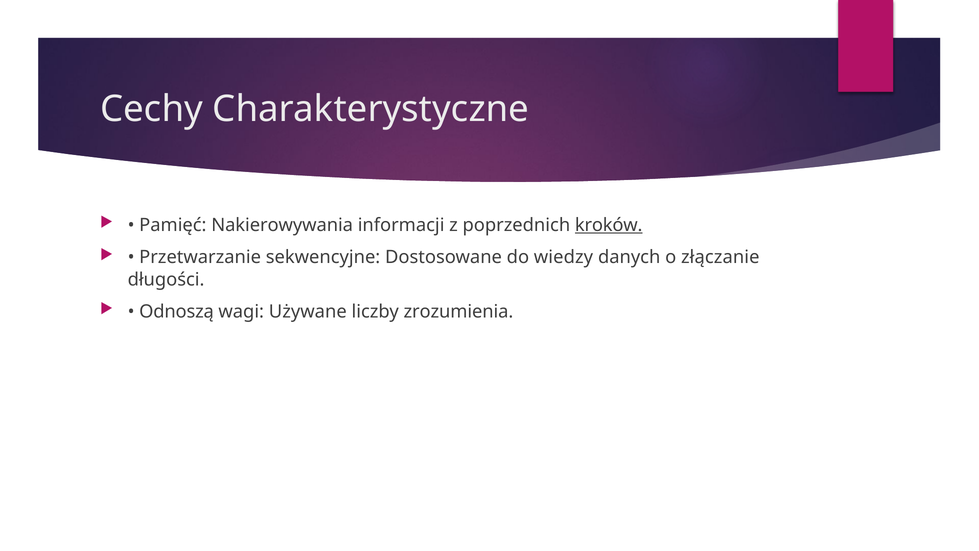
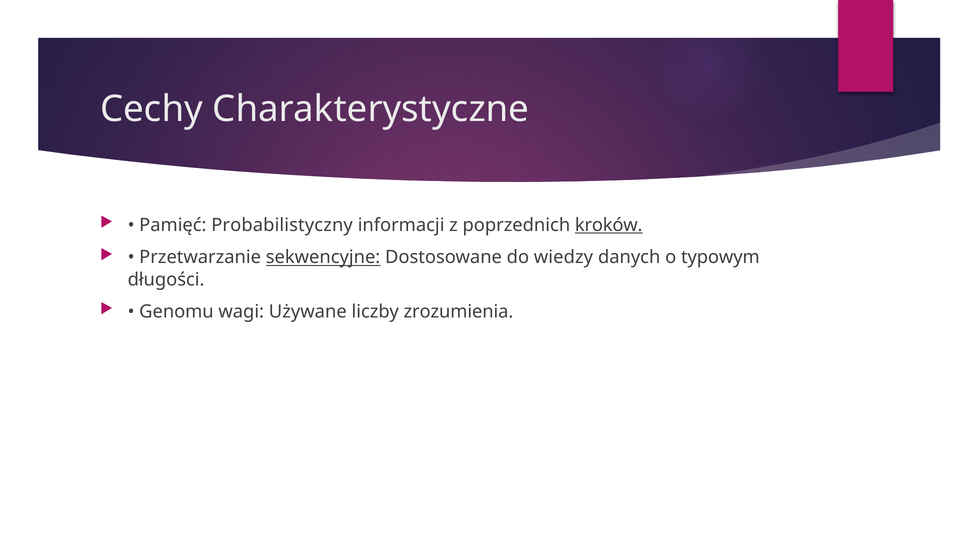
Nakierowywania: Nakierowywania -> Probabilistyczny
sekwencyjne underline: none -> present
złączanie: złączanie -> typowym
Odnoszą: Odnoszą -> Genomu
